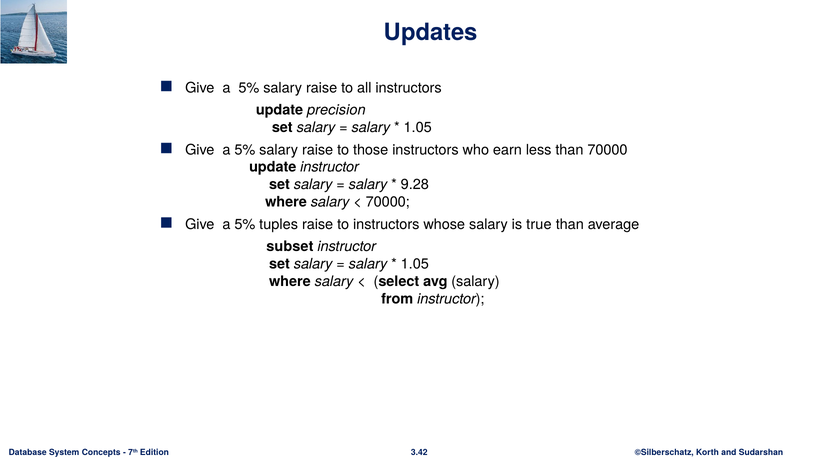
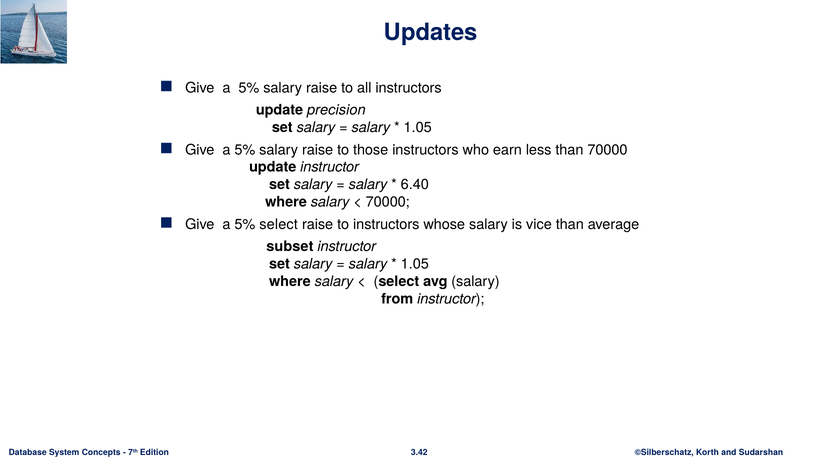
9.28: 9.28 -> 6.40
5% tuples: tuples -> select
true: true -> vice
